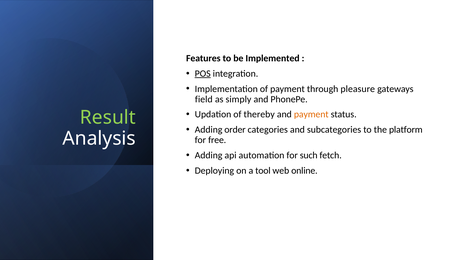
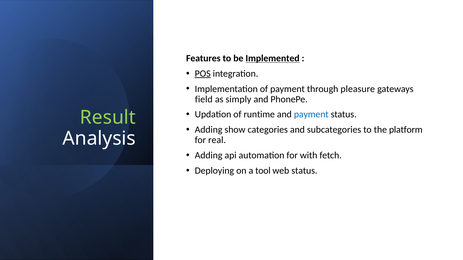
Implemented underline: none -> present
thereby: thereby -> runtime
payment at (311, 115) colour: orange -> blue
order: order -> show
free: free -> real
such: such -> with
web online: online -> status
